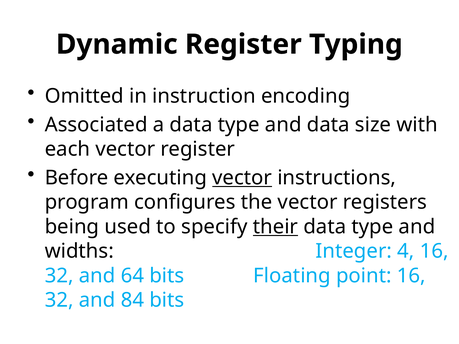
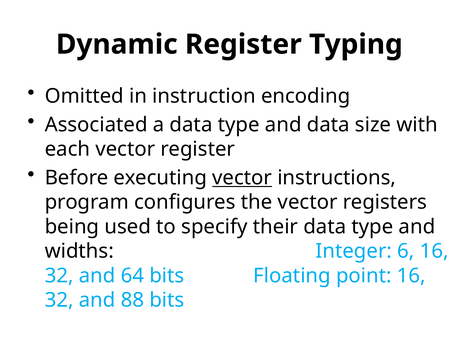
their underline: present -> none
4: 4 -> 6
84: 84 -> 88
